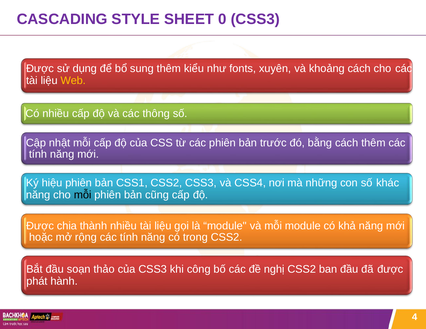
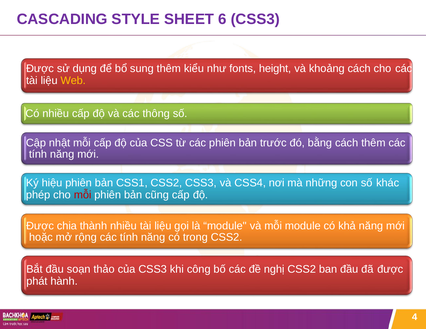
0: 0 -> 6
xuyên: xuyên -> height
năng at (38, 195): năng -> phép
mỗi at (83, 195) colour: black -> red
